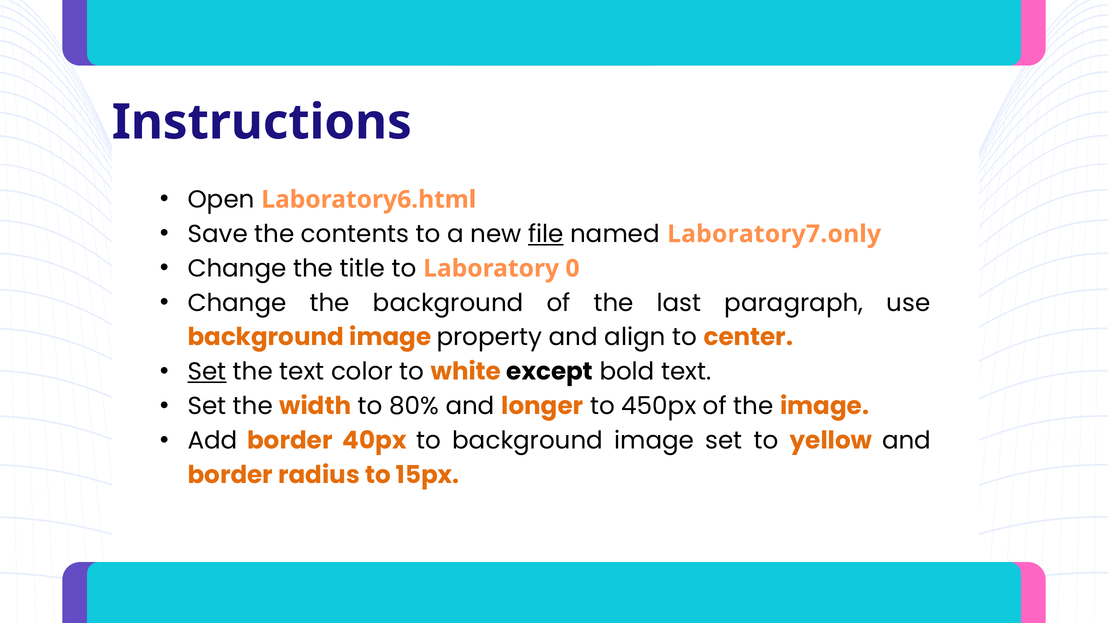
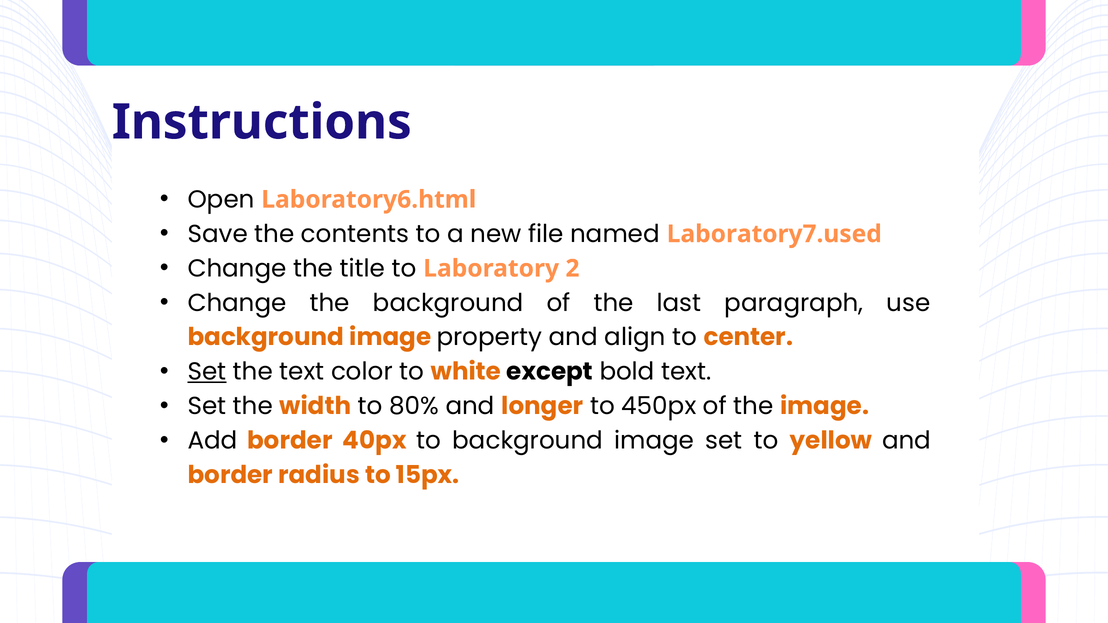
file underline: present -> none
Laboratory7.only: Laboratory7.only -> Laboratory7.used
0: 0 -> 2
